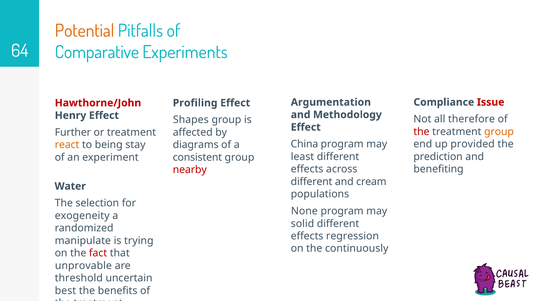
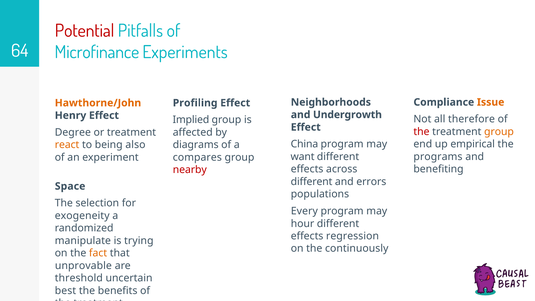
Potential colour: orange -> red
Comparative: Comparative -> Microfinance
Argumentation: Argumentation -> Neighborhoods
Issue colour: red -> orange
Hawthorne/John colour: red -> orange
Methodology: Methodology -> Undergrowth
Shapes: Shapes -> Implied
Further: Further -> Degree
provided: provided -> empirical
stay: stay -> also
least: least -> want
prediction: prediction -> programs
consistent: consistent -> compares
cream: cream -> errors
Water: Water -> Space
None: None -> Every
solid: solid -> hour
fact colour: red -> orange
